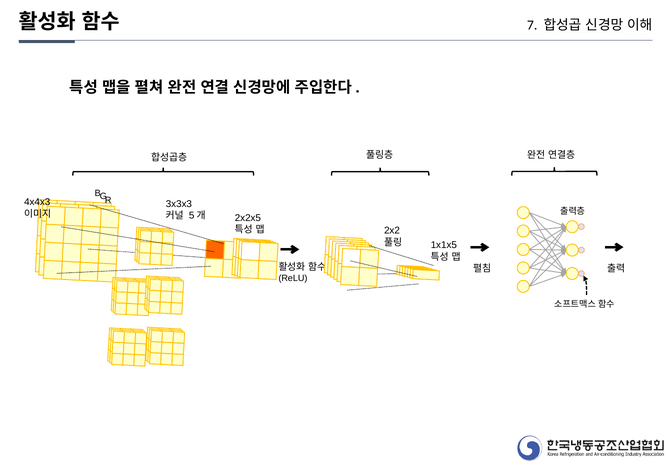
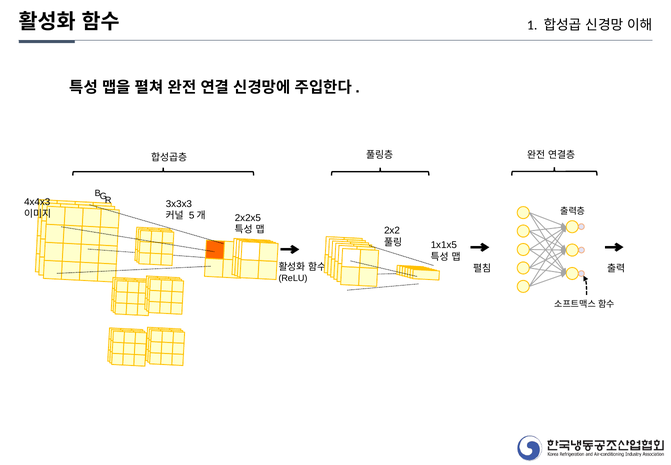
7: 7 -> 1
